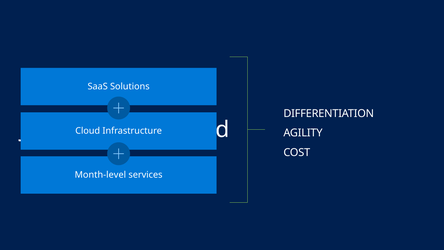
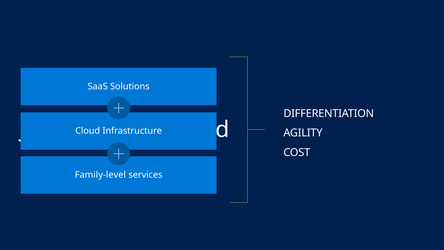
Month-level: Month-level -> Family-level
